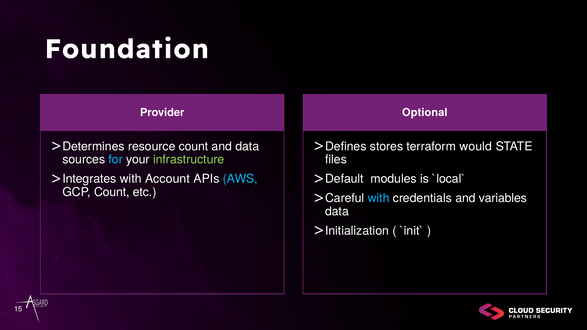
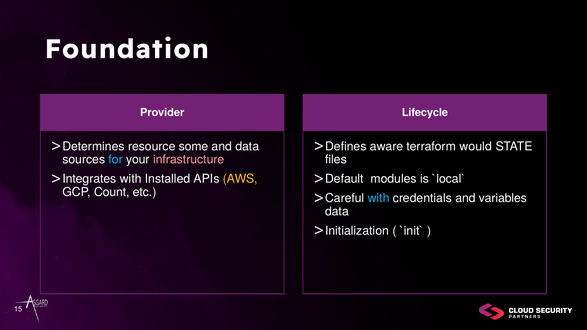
Optional: Optional -> Lifecycle
resource count: count -> some
stores: stores -> aware
infrastructure colour: light green -> pink
Account: Account -> Installed
AWS colour: light blue -> yellow
